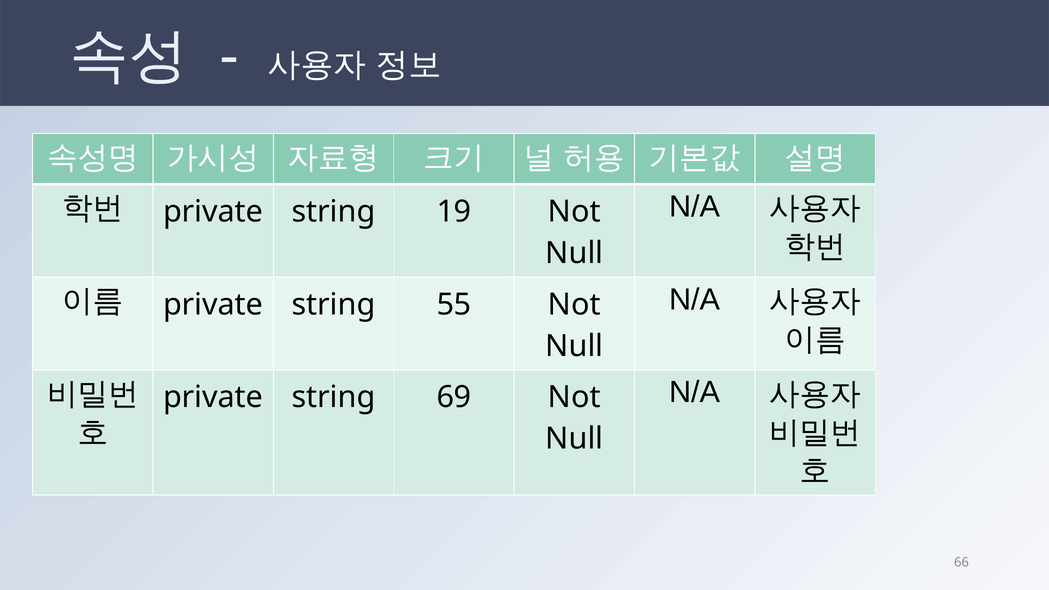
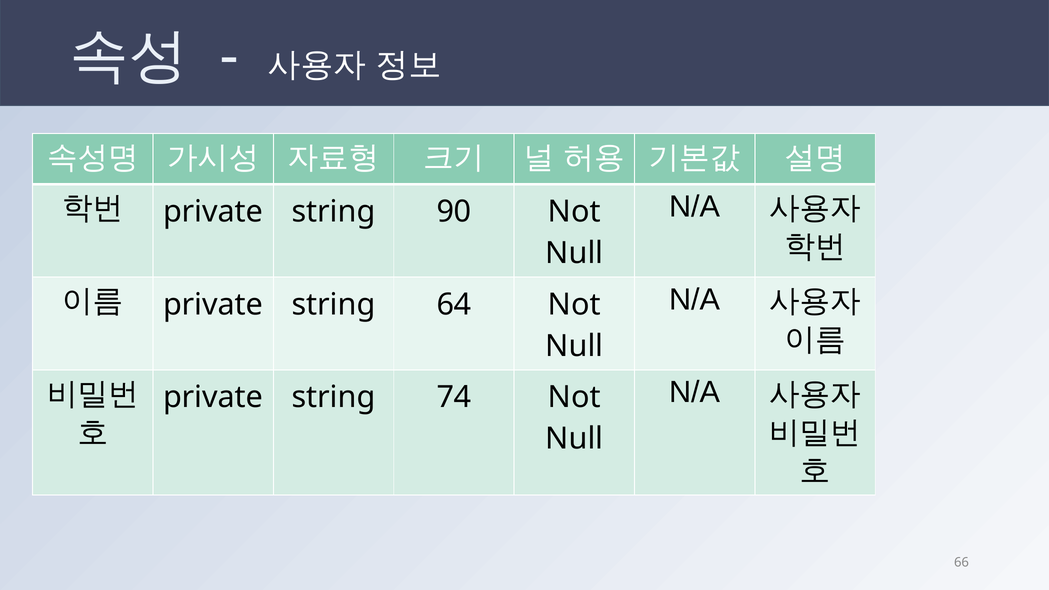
19: 19 -> 90
55: 55 -> 64
69: 69 -> 74
